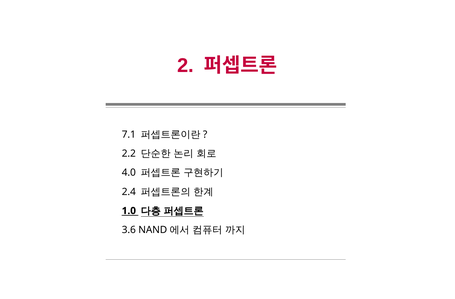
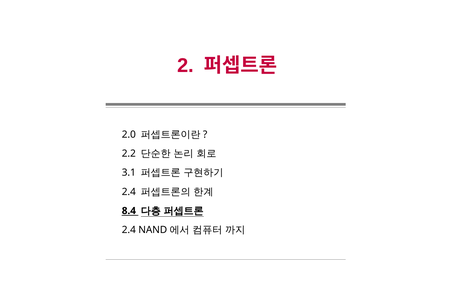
7.1: 7.1 -> 2.0
4.0: 4.0 -> 3.1
1.0: 1.0 -> 8.4
3.6 at (129, 230): 3.6 -> 2.4
